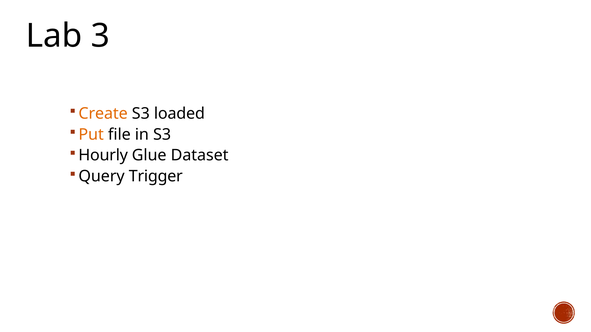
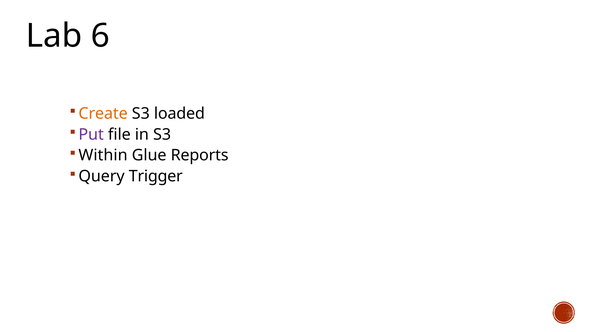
3: 3 -> 6
Put colour: orange -> purple
Hourly: Hourly -> Within
Dataset: Dataset -> Reports
